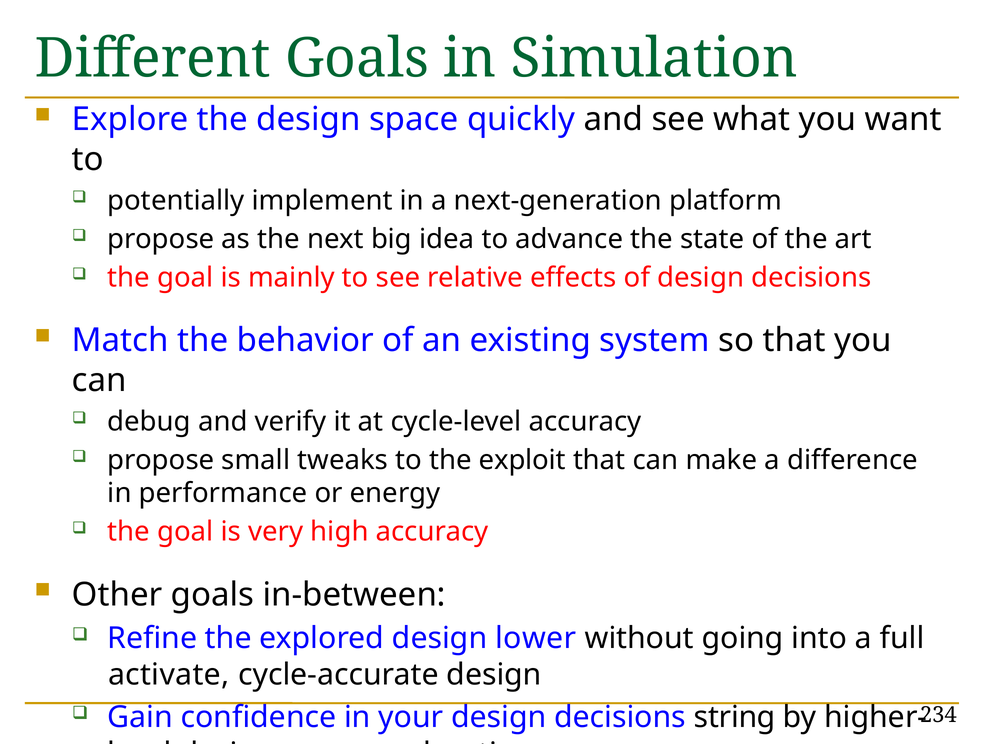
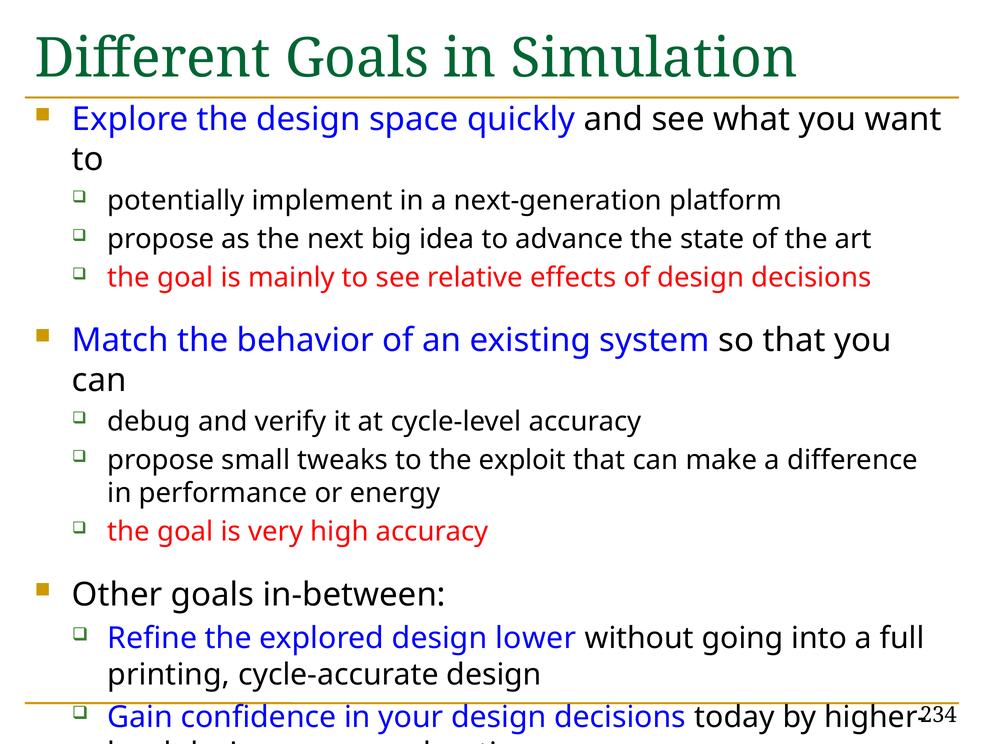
activate: activate -> printing
string: string -> today
